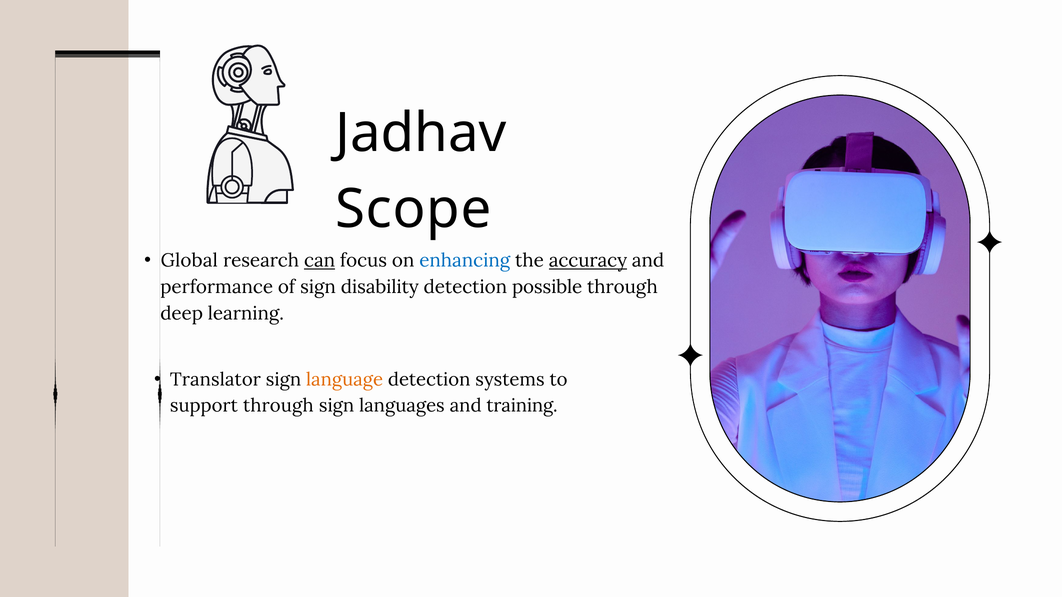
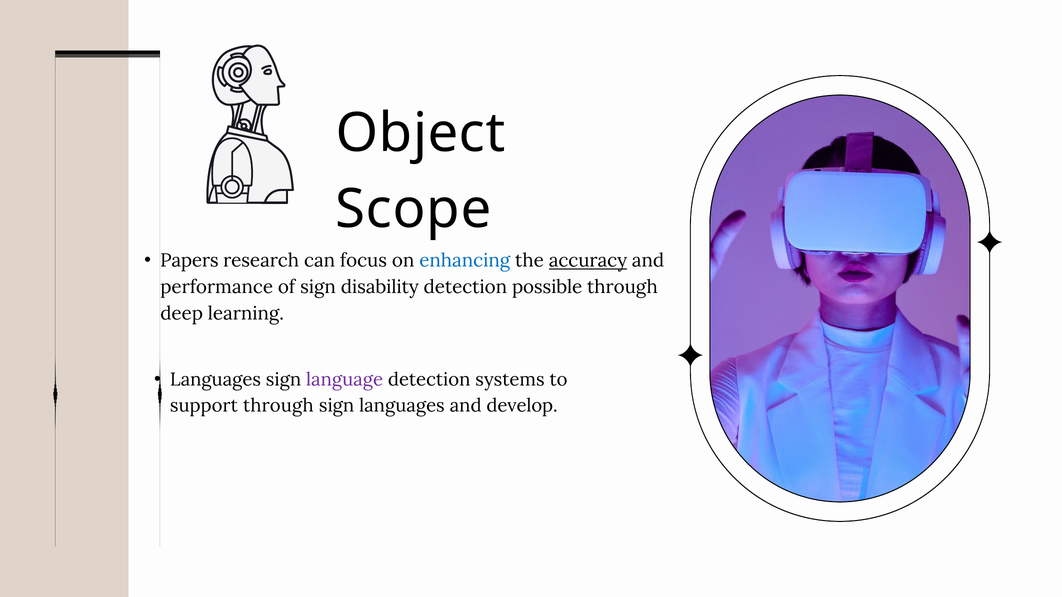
Jadhav: Jadhav -> Object
Global: Global -> Papers
can underline: present -> none
Translator at (215, 380): Translator -> Languages
language colour: orange -> purple
training: training -> develop
